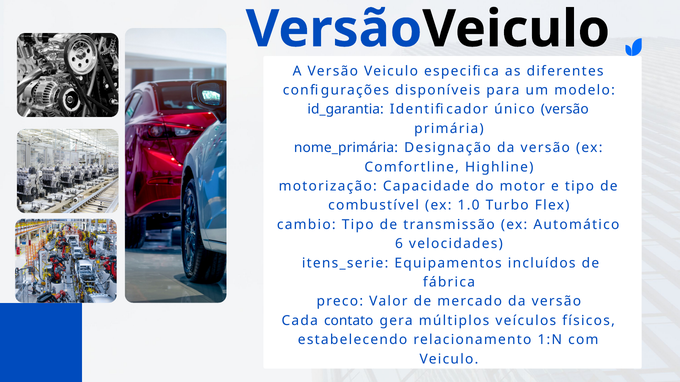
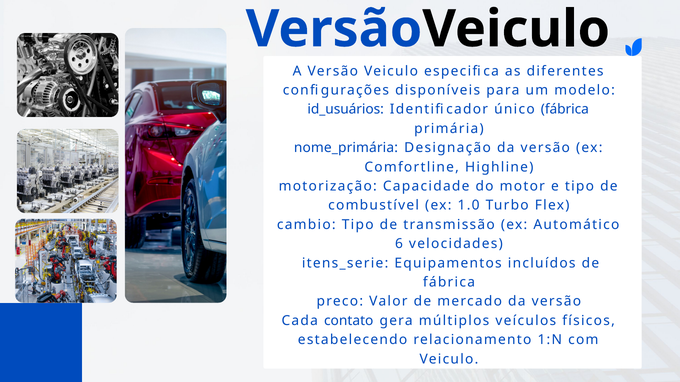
id_garantia: id_garantia -> id_usuários
único versão: versão -> fábrica
